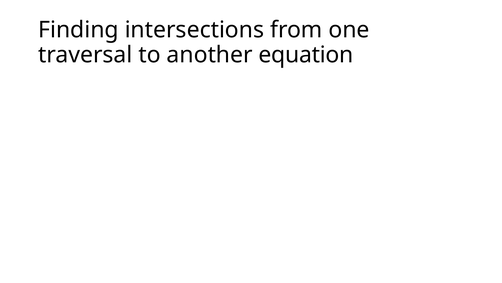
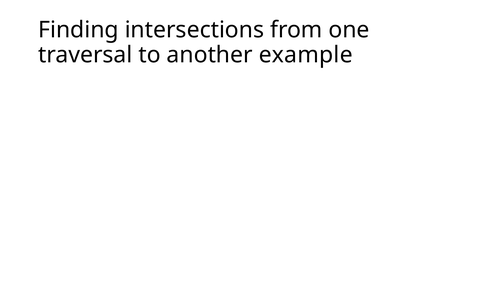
equation: equation -> example
